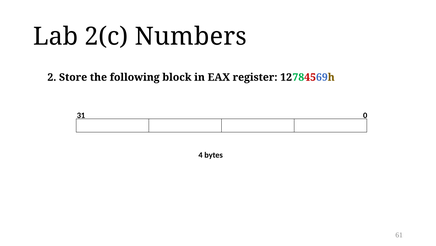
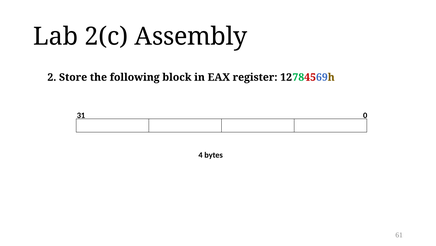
Numbers: Numbers -> Assembly
